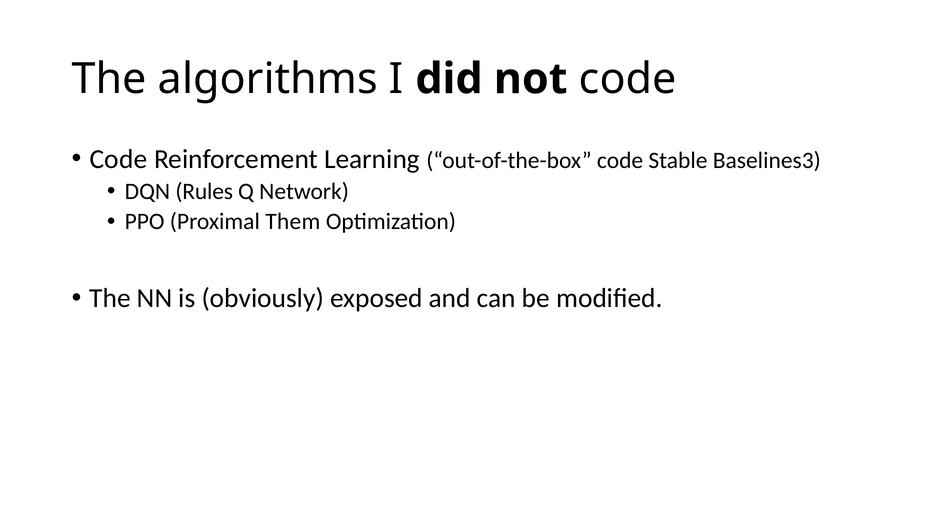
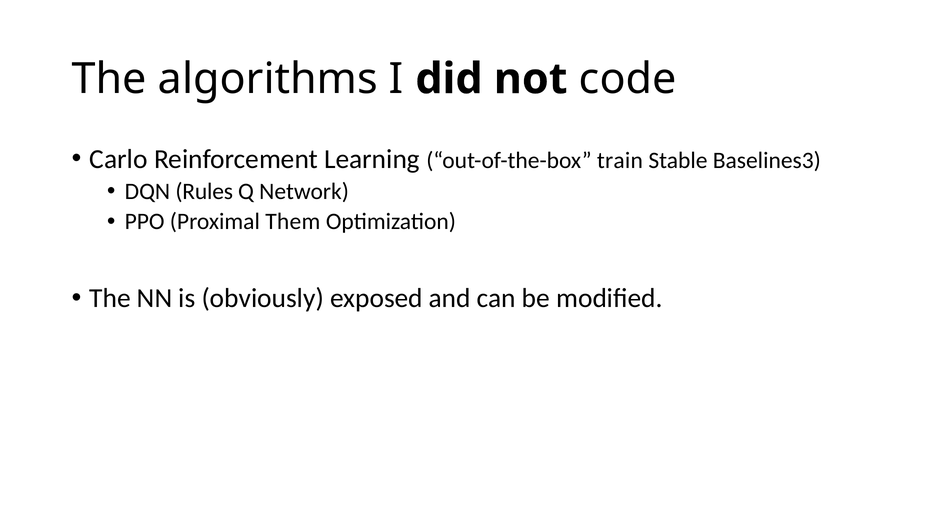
Code at (118, 159): Code -> Carlo
out-of-the-box code: code -> train
